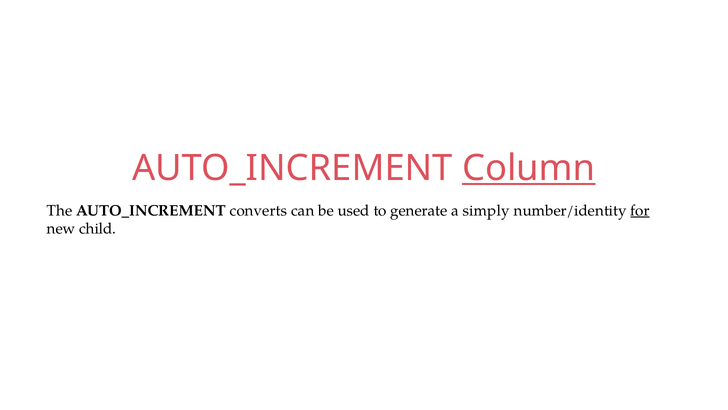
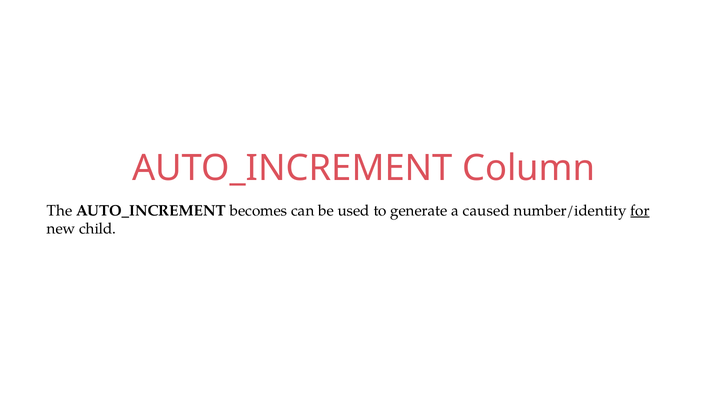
Column underline: present -> none
converts: converts -> becomes
simply: simply -> caused
